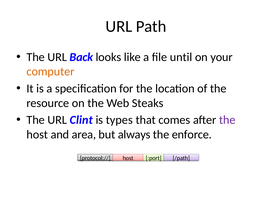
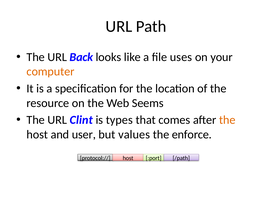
until: until -> uses
Steaks: Steaks -> Seems
the at (227, 120) colour: purple -> orange
area: area -> user
always: always -> values
